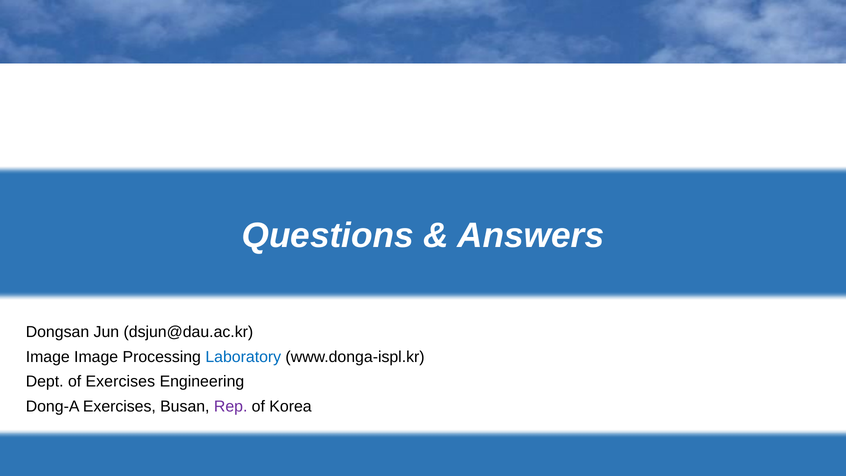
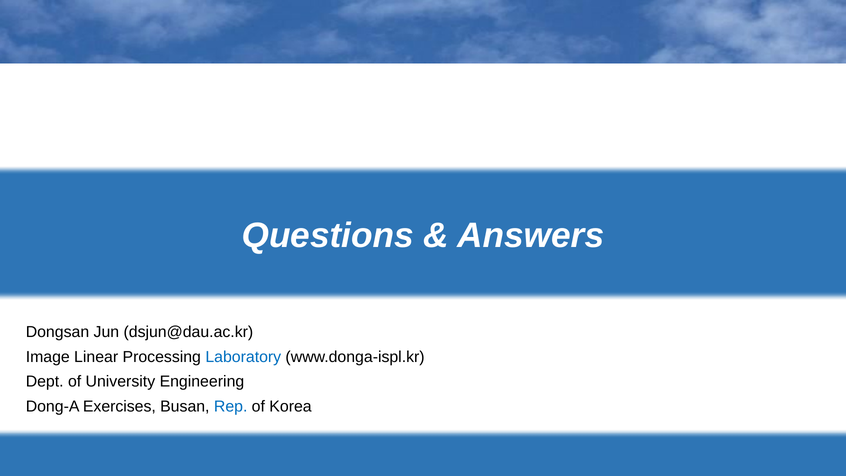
Image Image: Image -> Linear
of Exercises: Exercises -> University
Rep colour: purple -> blue
